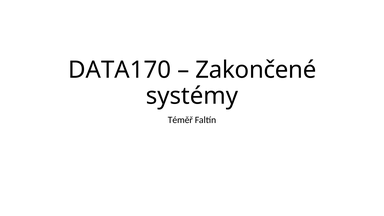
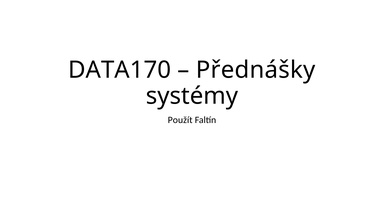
Zakončené: Zakončené -> Přednášky
Téměř: Téměř -> Použít
